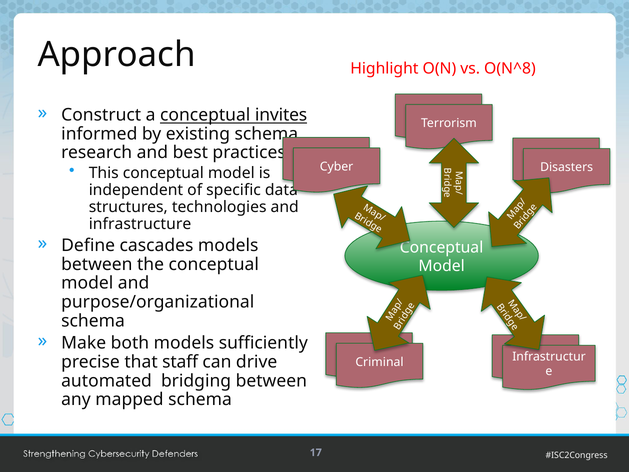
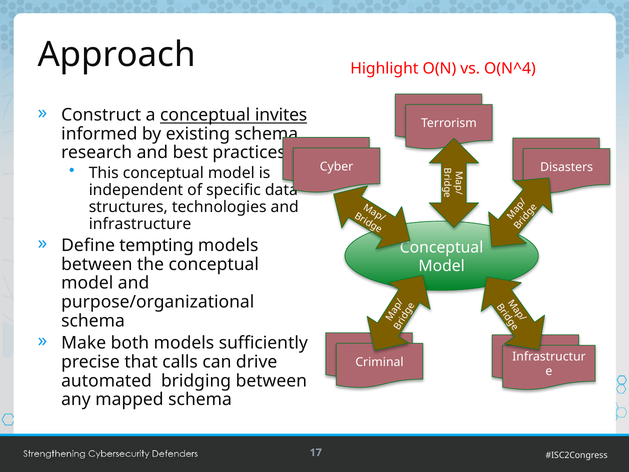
O(N^8: O(N^8 -> O(N^4
cascades: cascades -> tempting
staff: staff -> calls
